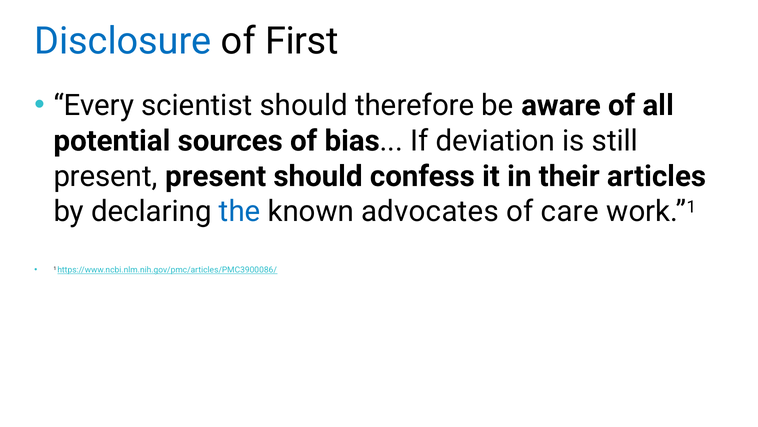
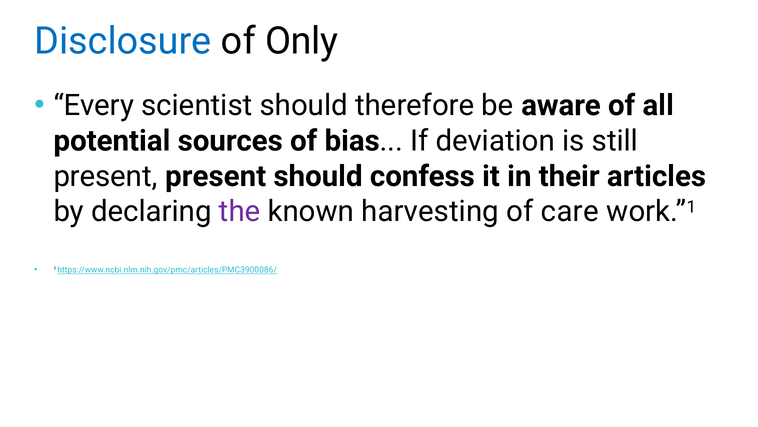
First: First -> Only
the colour: blue -> purple
advocates: advocates -> harvesting
